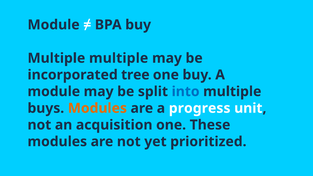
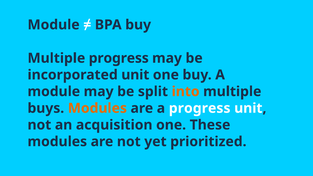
Multiple multiple: multiple -> progress
incorporated tree: tree -> unit
into colour: blue -> orange
